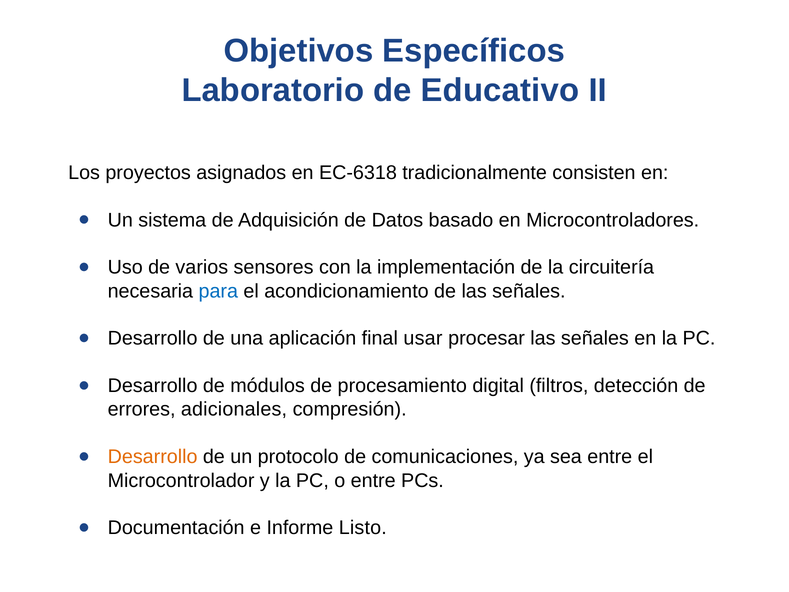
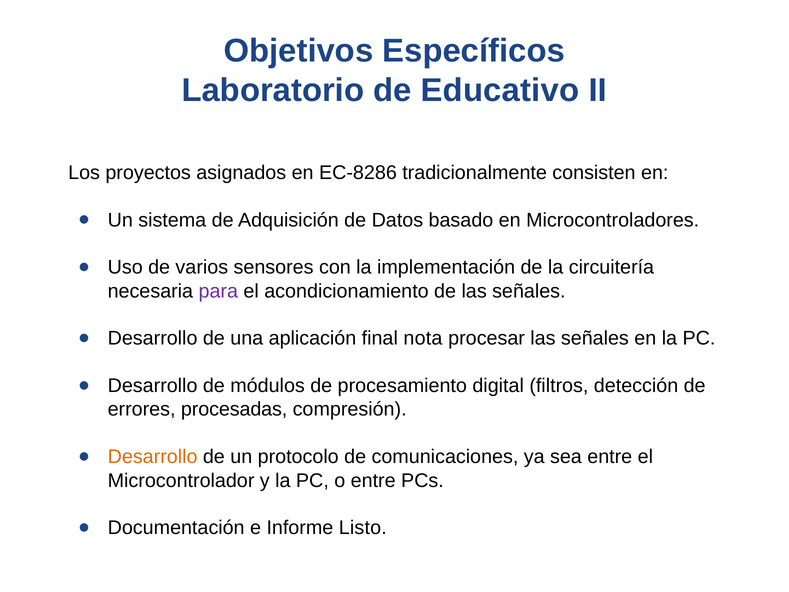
EC-6318: EC-6318 -> EC-8286
para colour: blue -> purple
usar: usar -> nota
adicionales: adicionales -> procesadas
